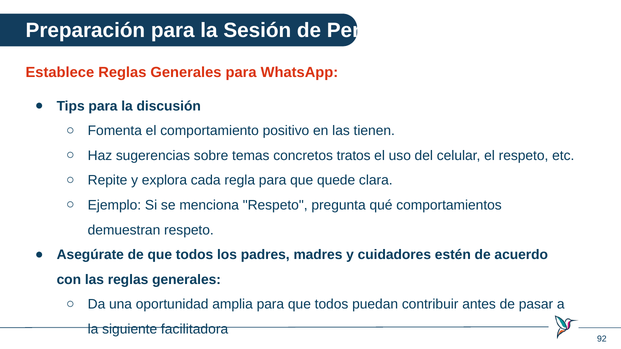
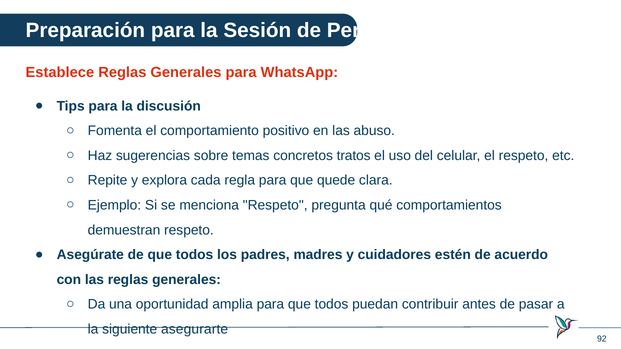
tienen: tienen -> abuso
facilitadora: facilitadora -> asegurarte
